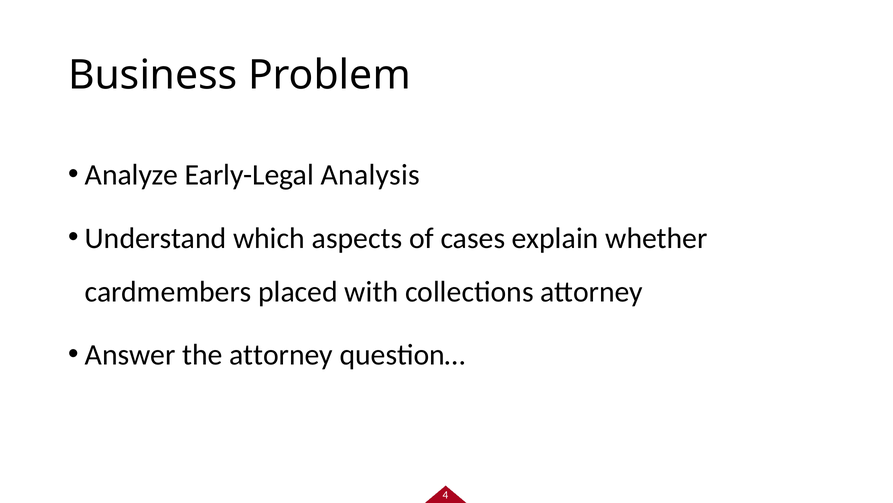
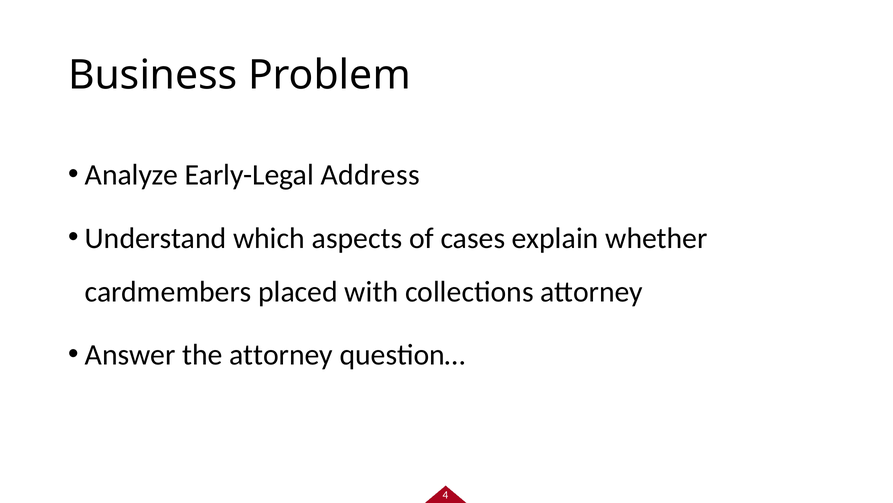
Analysis: Analysis -> Address
